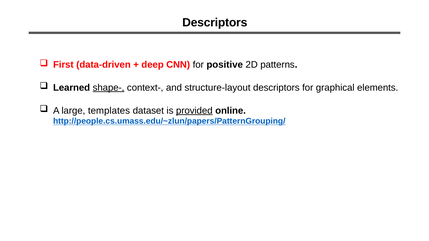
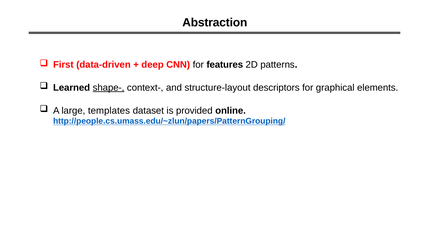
Descriptors at (215, 22): Descriptors -> Abstraction
positive: positive -> features
provided underline: present -> none
